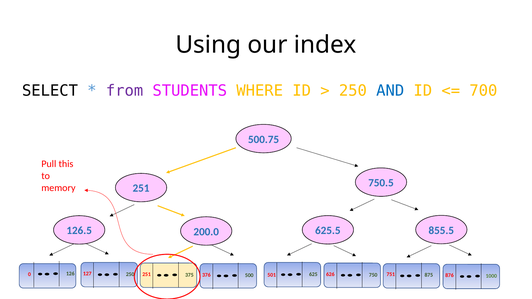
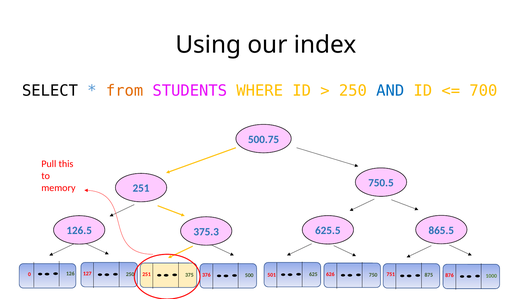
from colour: purple -> orange
200.0: 200.0 -> 375.3
855.5: 855.5 -> 865.5
